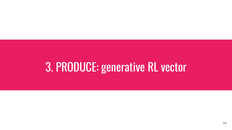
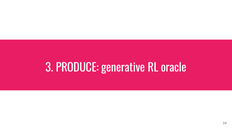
vector: vector -> oracle
